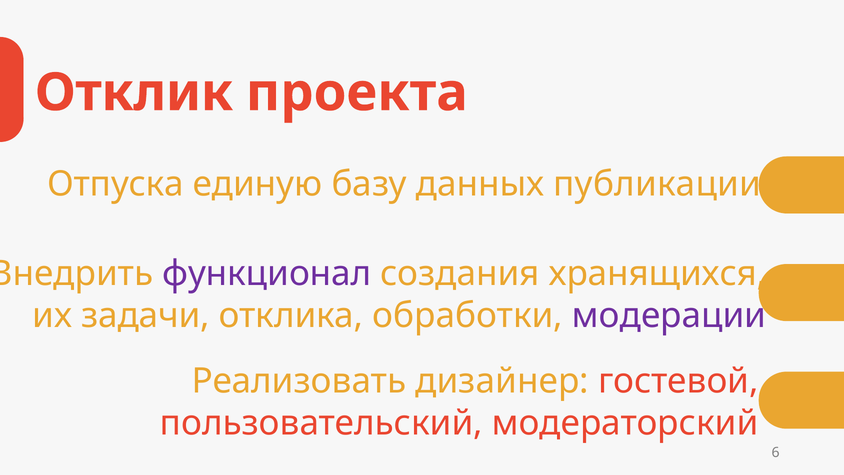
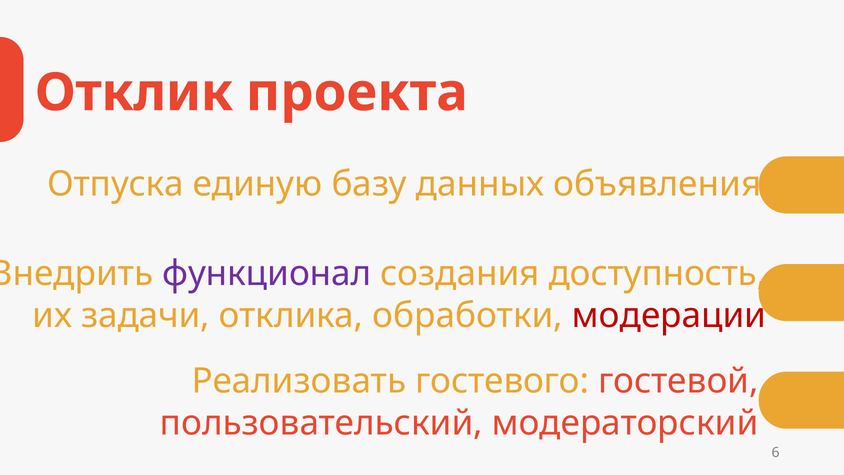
публикации: публикации -> объявления
хранящихся: хранящихся -> доступность
модерации colour: purple -> red
дизайнер: дизайнер -> гостевого
